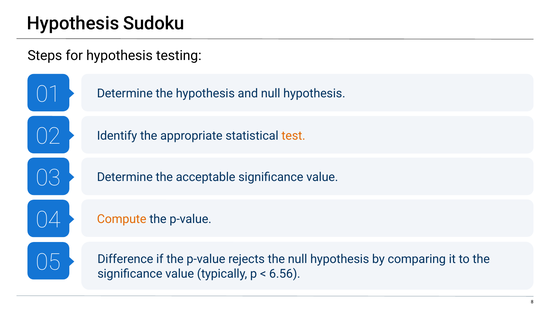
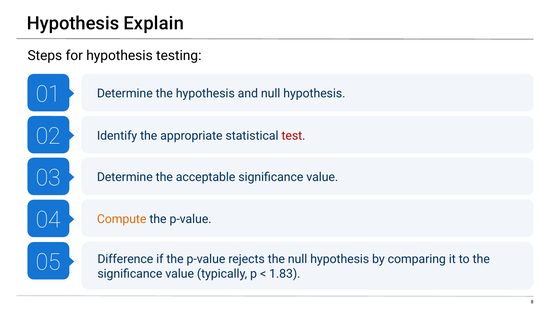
Sudoku: Sudoku -> Explain
test colour: orange -> red
6.56: 6.56 -> 1.83
